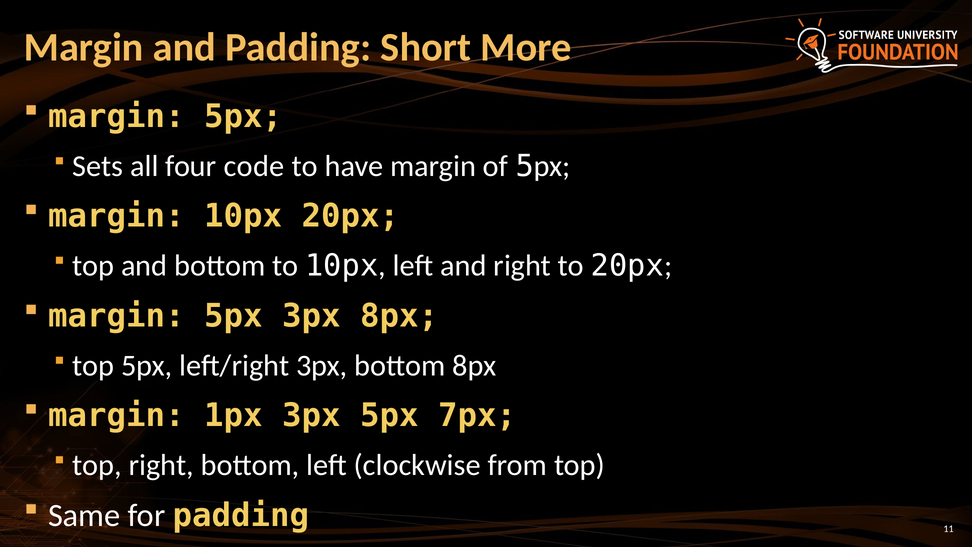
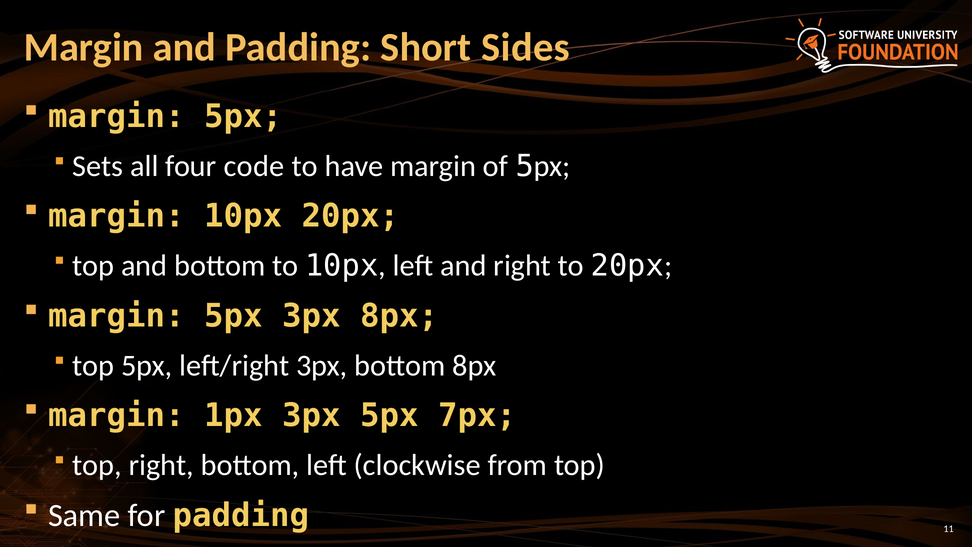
More: More -> Sides
